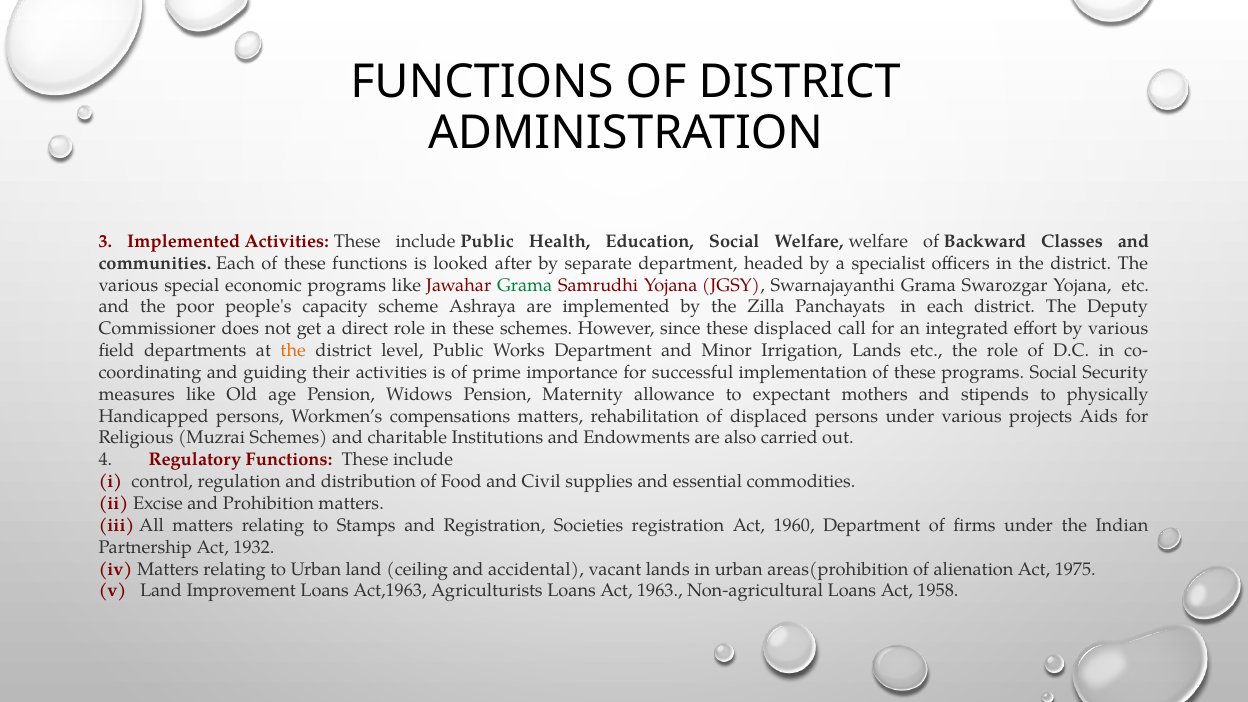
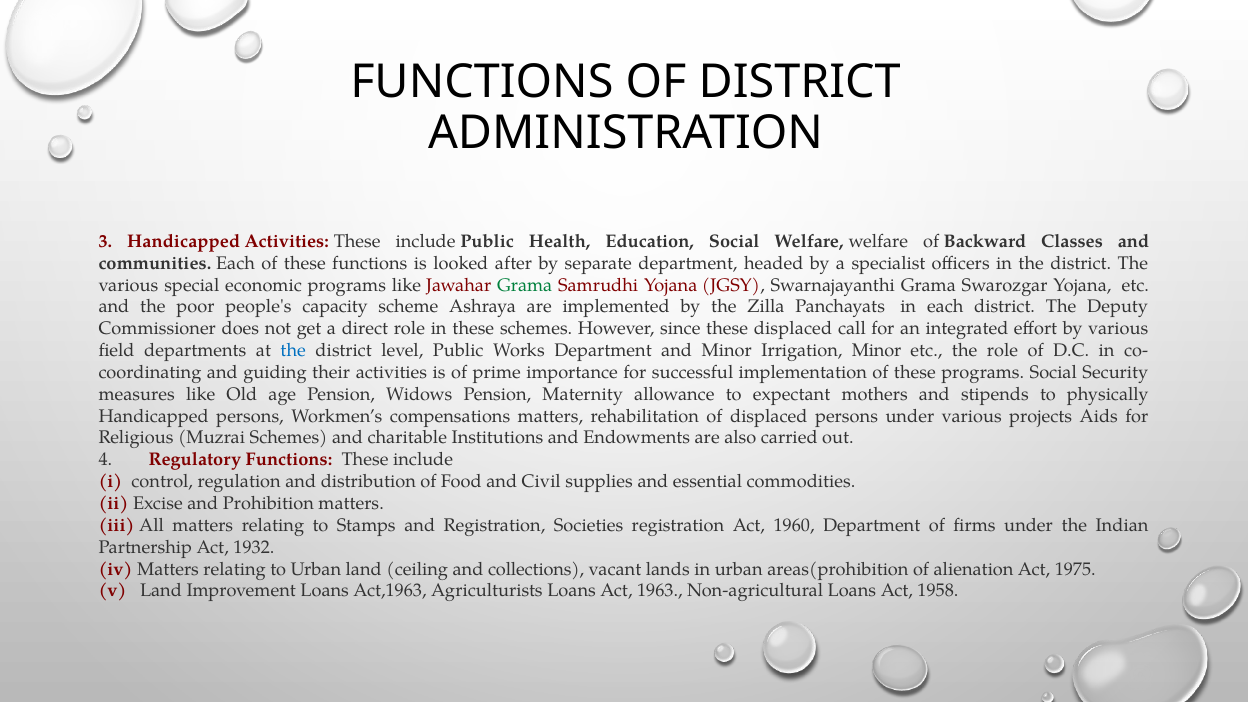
3 Implemented: Implemented -> Handicapped
the at (293, 351) colour: orange -> blue
Irrigation Lands: Lands -> Minor
accidental: accidental -> collections
